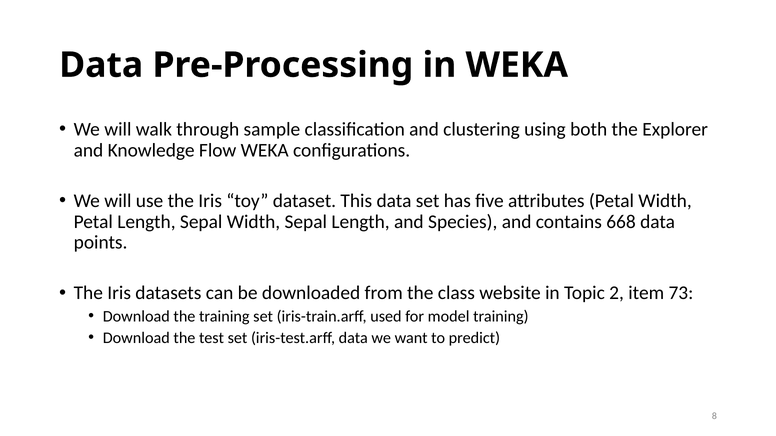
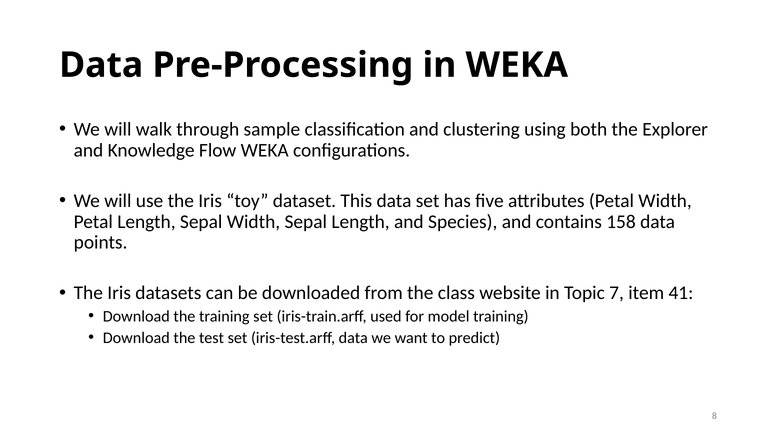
668: 668 -> 158
2: 2 -> 7
73: 73 -> 41
